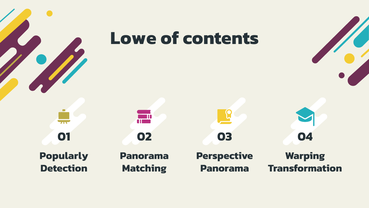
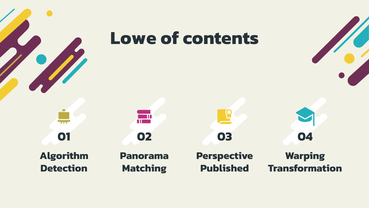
Popularly: Popularly -> Algorithm
Panorama at (225, 168): Panorama -> Published
